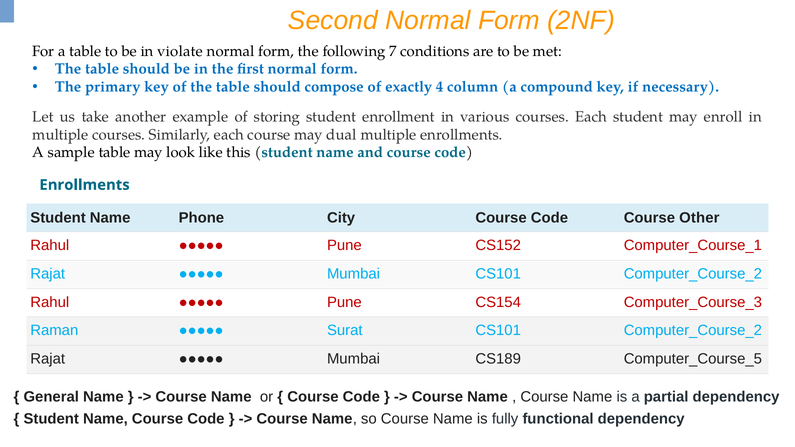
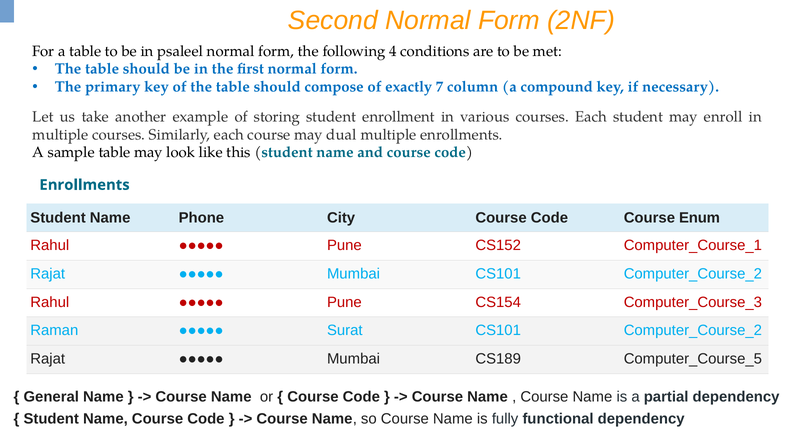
violate: violate -> psaleel
7: 7 -> 4
4: 4 -> 7
Other: Other -> Enum
